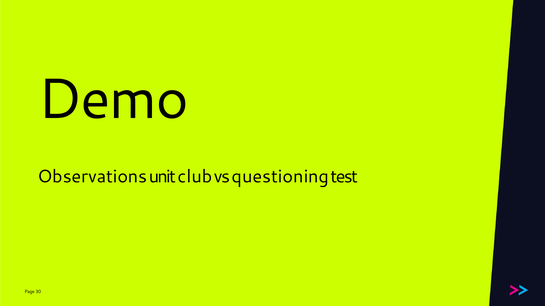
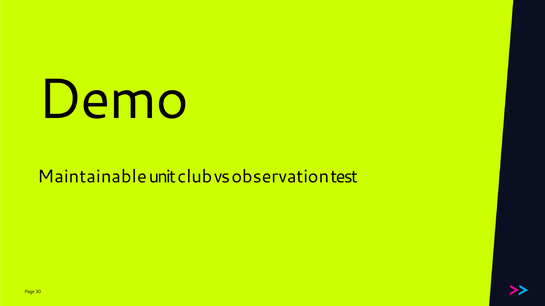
Observations: Observations -> Maintainable
questioning: questioning -> observation
